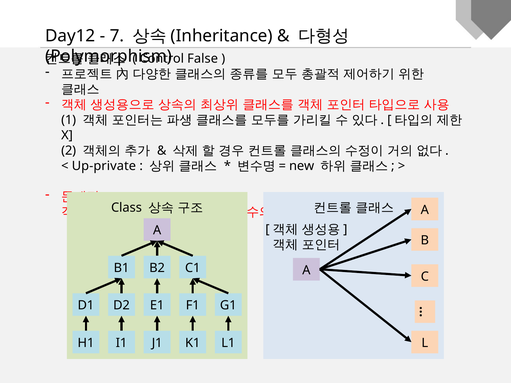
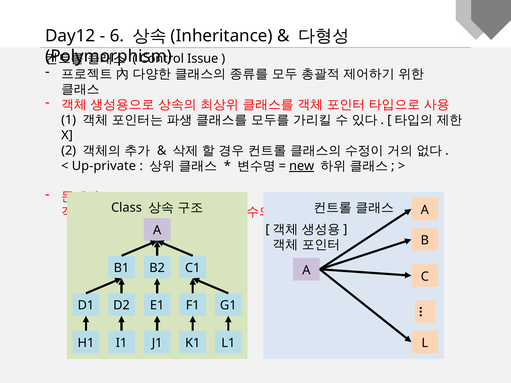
7: 7 -> 6
False: False -> Issue
new underline: none -> present
